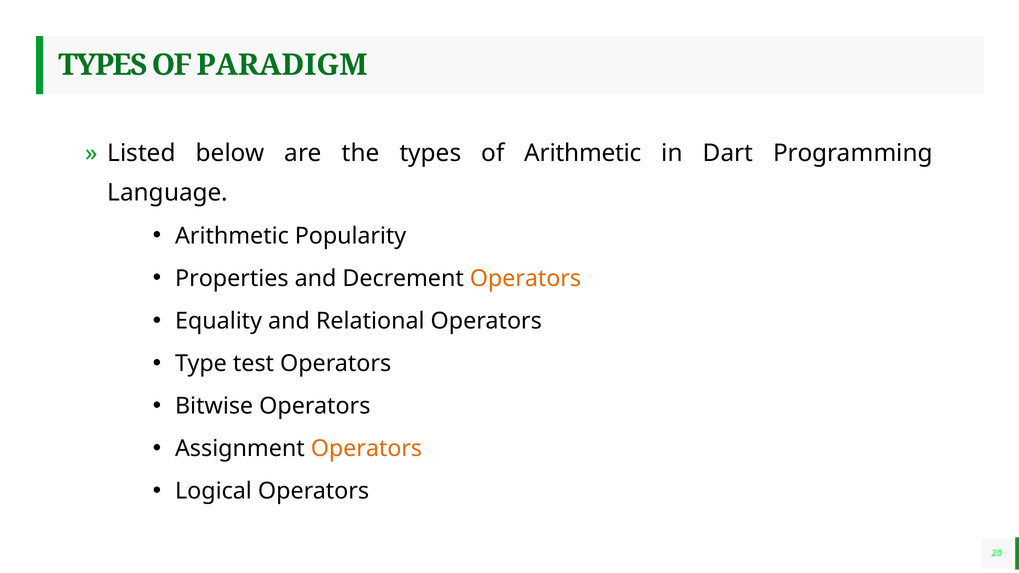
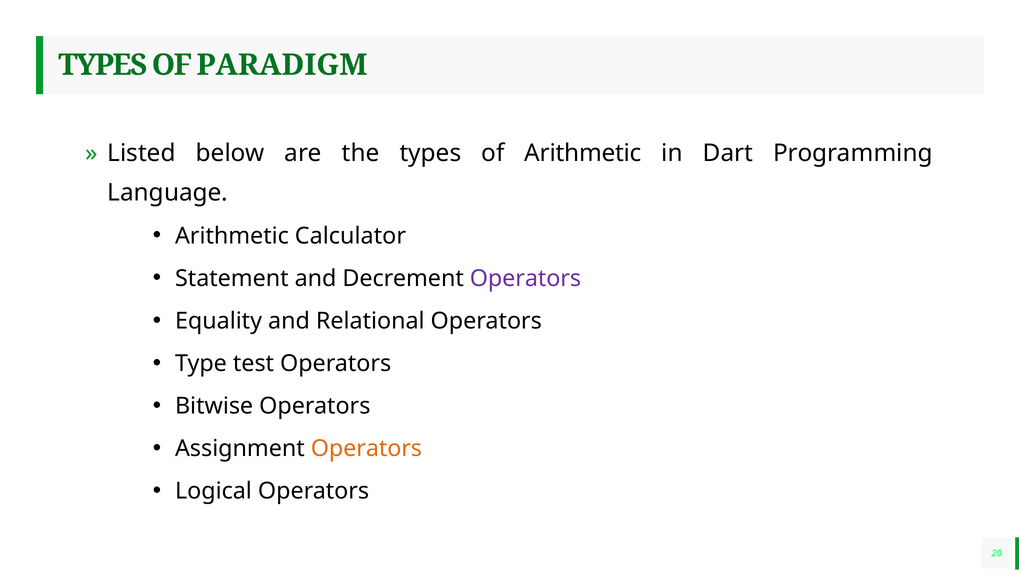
Popularity: Popularity -> Calculator
Properties: Properties -> Statement
Operators at (525, 279) colour: orange -> purple
